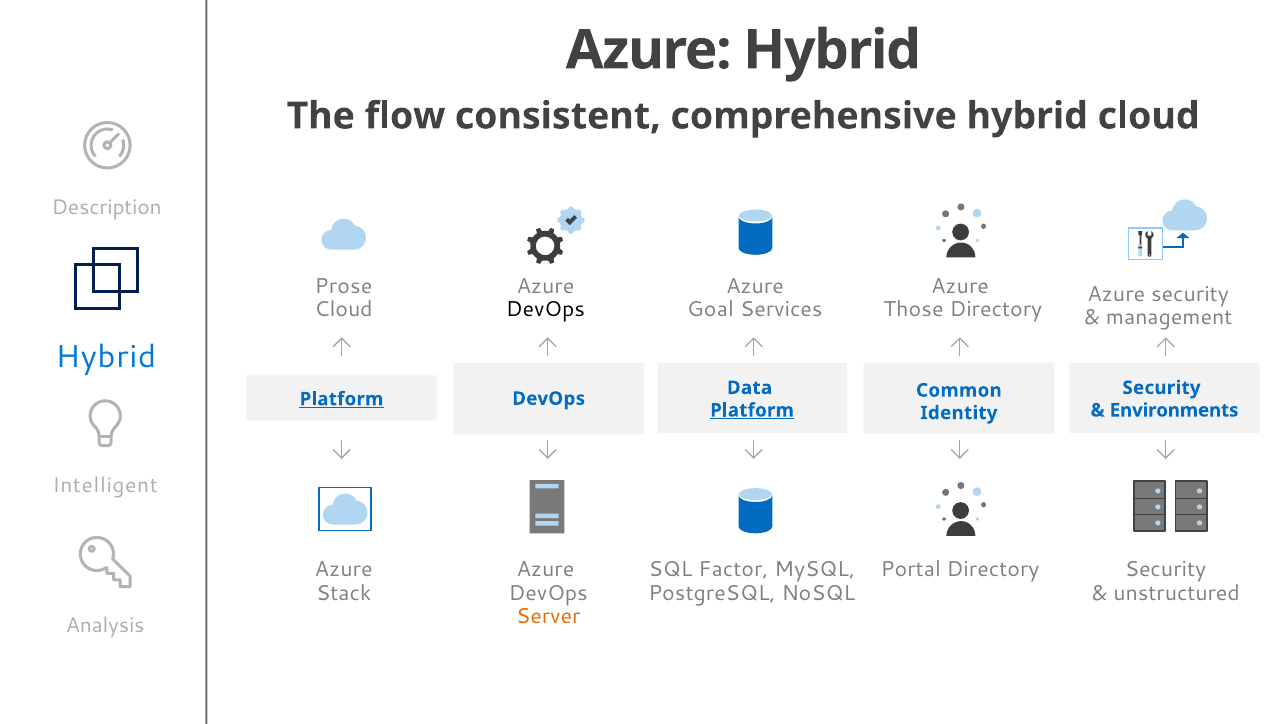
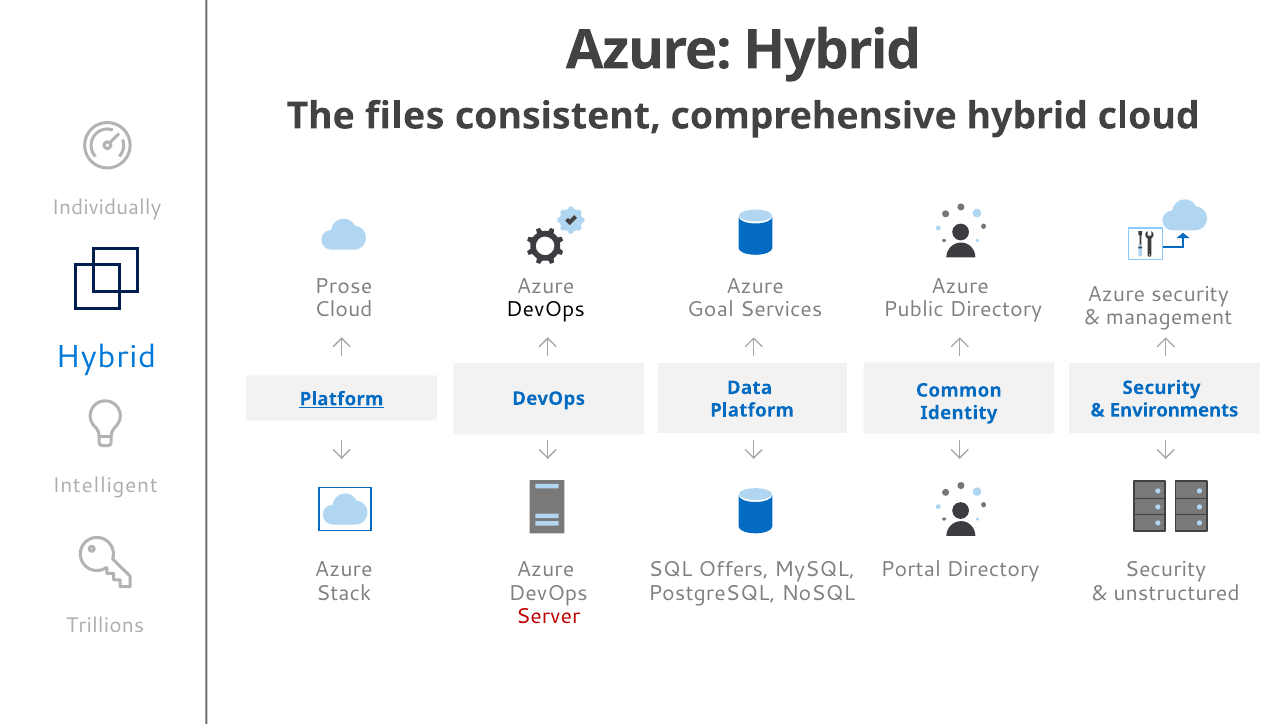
flow: flow -> files
Description: Description -> Individually
Those: Those -> Public
Platform at (752, 411) underline: present -> none
Factor: Factor -> Offers
Server colour: orange -> red
Analysis: Analysis -> Trillions
